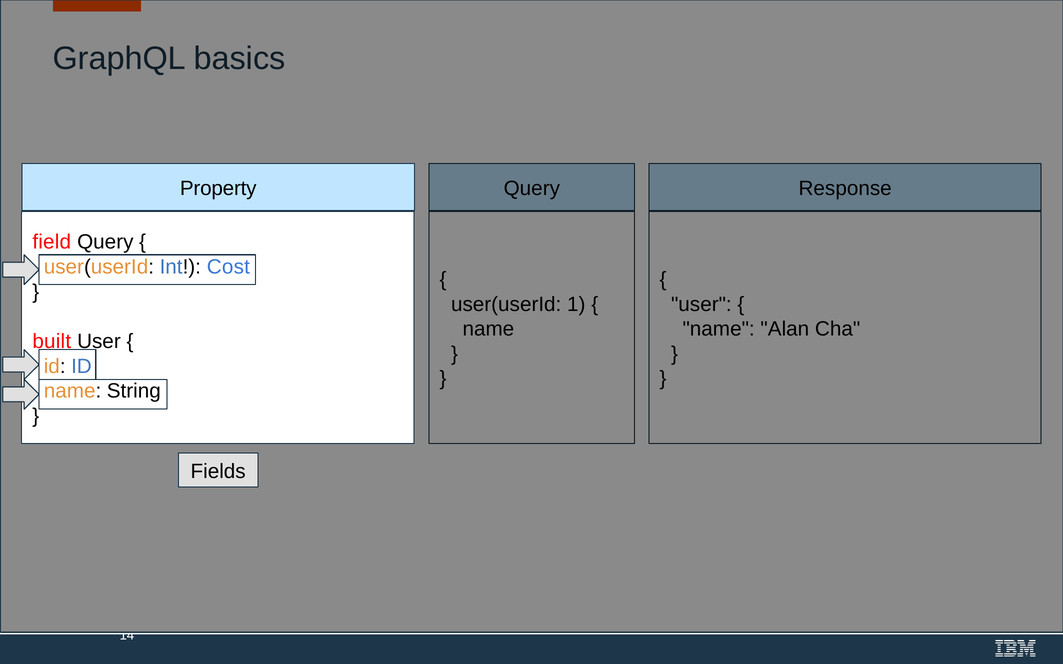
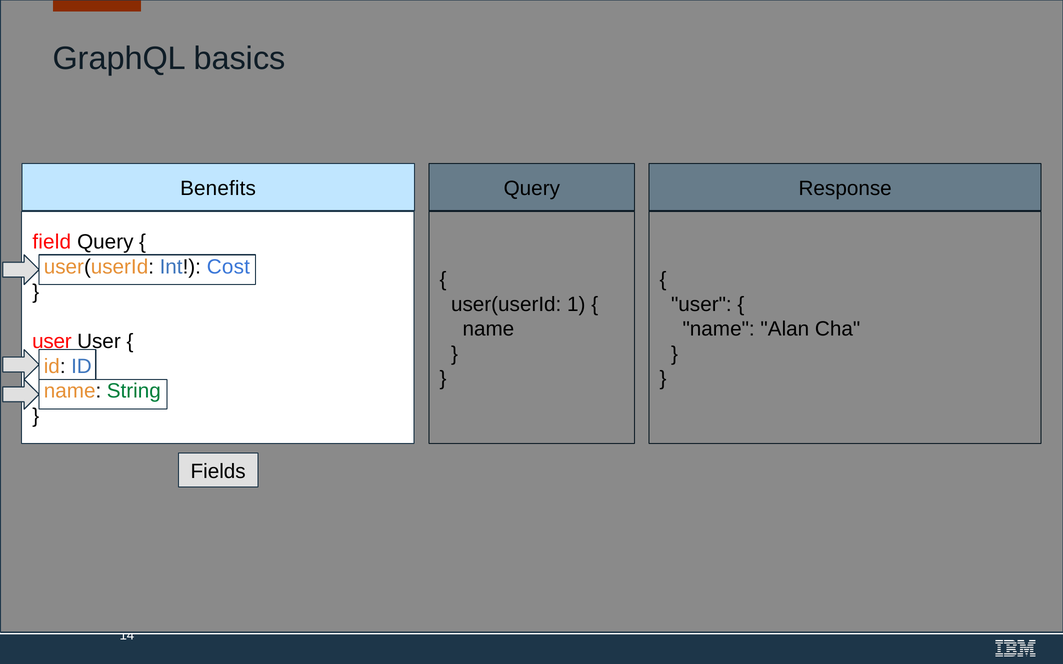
Property: Property -> Benefits
built at (52, 342): built -> user
String colour: black -> green
